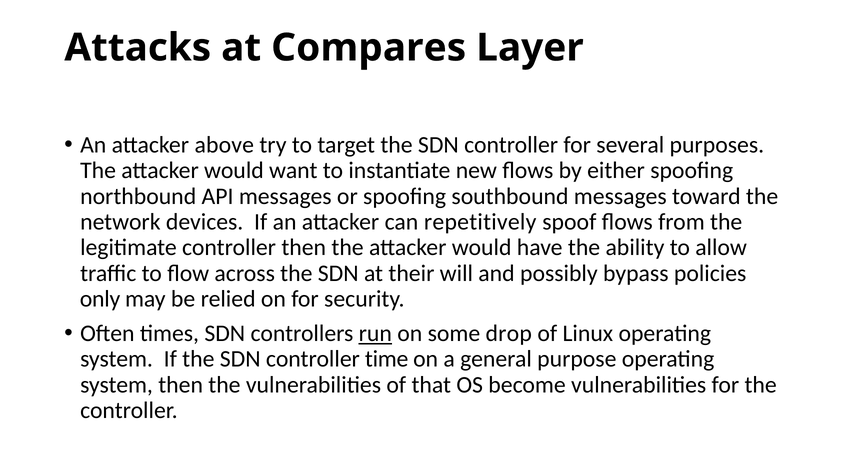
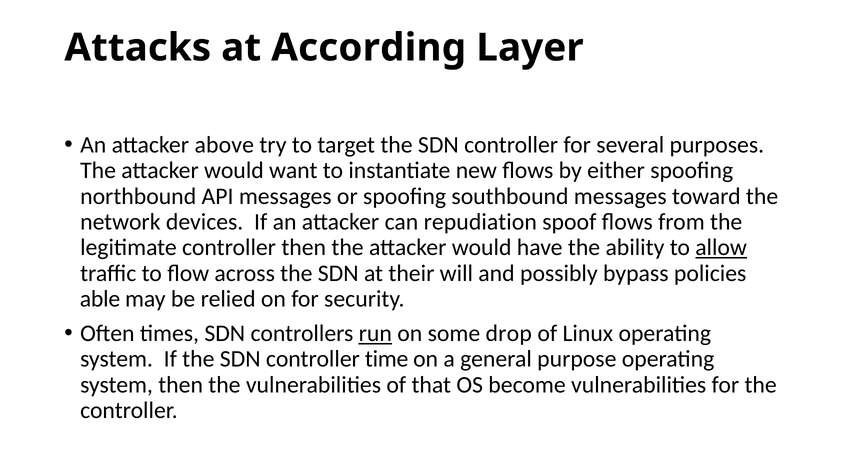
Compares: Compares -> According
repetitively: repetitively -> repudiation
allow underline: none -> present
only: only -> able
